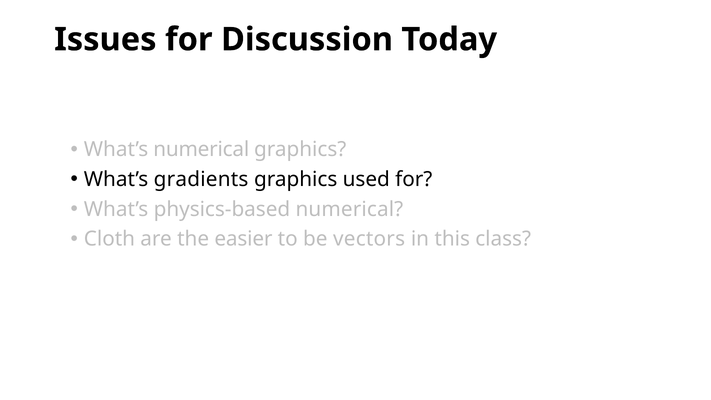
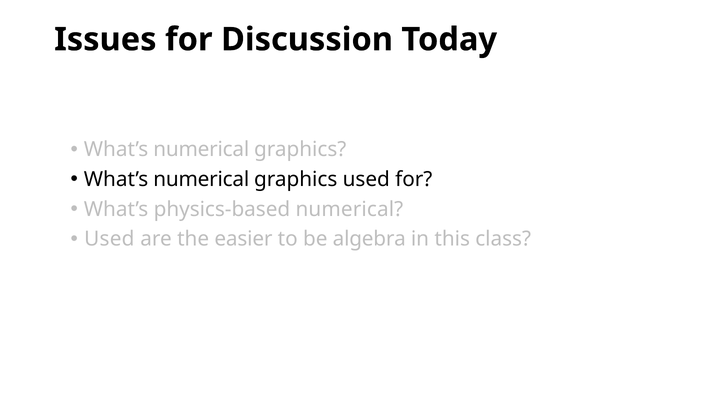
gradients at (201, 179): gradients -> numerical
Cloth at (109, 239): Cloth -> Used
vectors: vectors -> algebra
